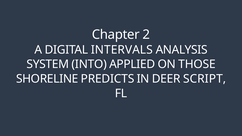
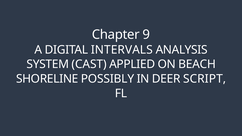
2: 2 -> 9
INTO: INTO -> CAST
THOSE: THOSE -> BEACH
PREDICTS: PREDICTS -> POSSIBLY
